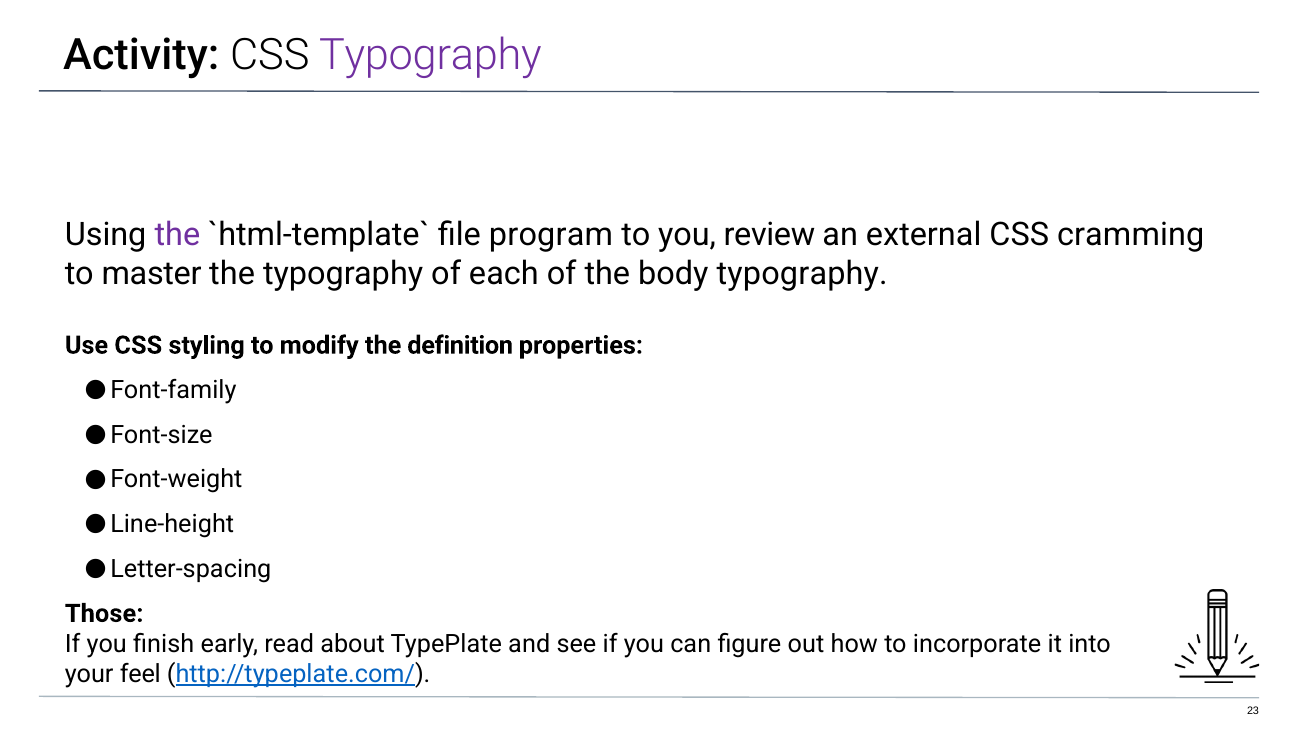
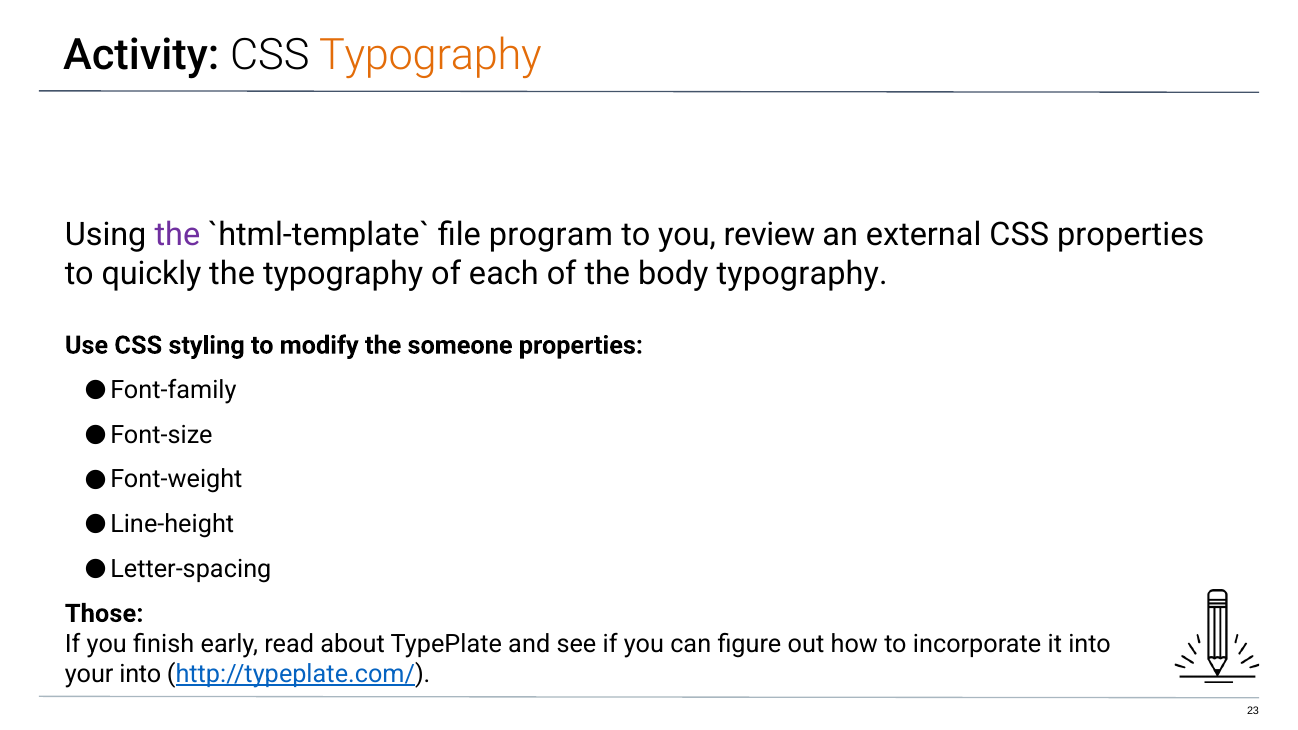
Typography at (430, 55) colour: purple -> orange
CSS cramming: cramming -> properties
master: master -> quickly
definition: definition -> someone
your feel: feel -> into
